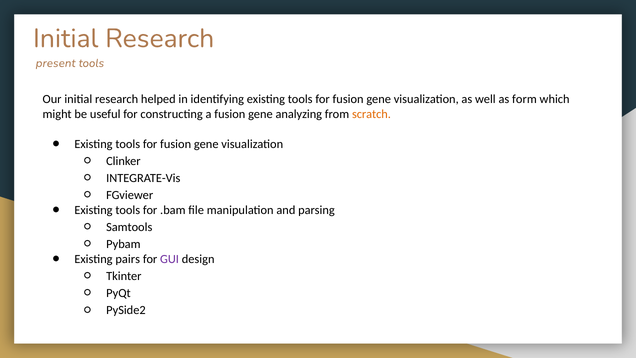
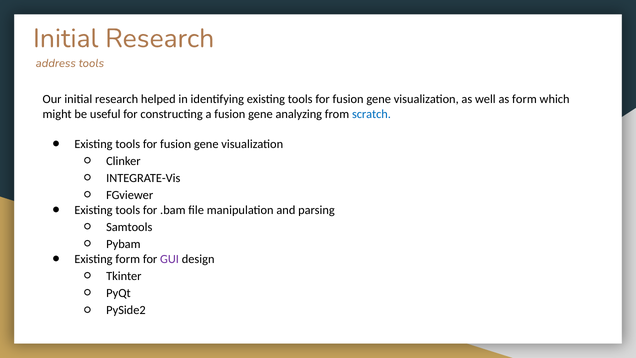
present: present -> address
scratch colour: orange -> blue
Existing pairs: pairs -> form
